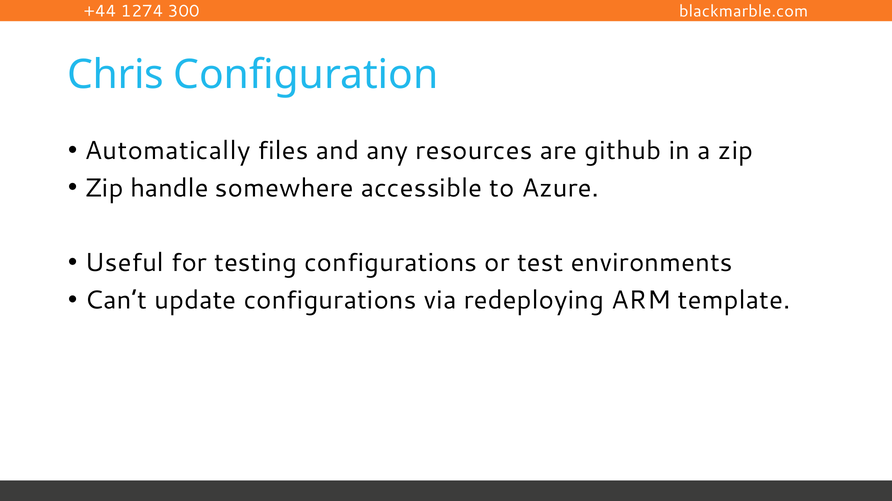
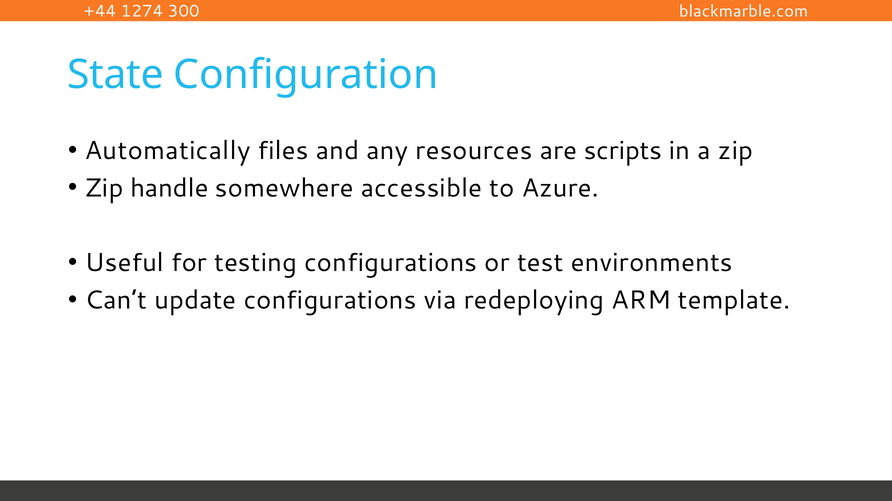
Chris: Chris -> State
github: github -> scripts
